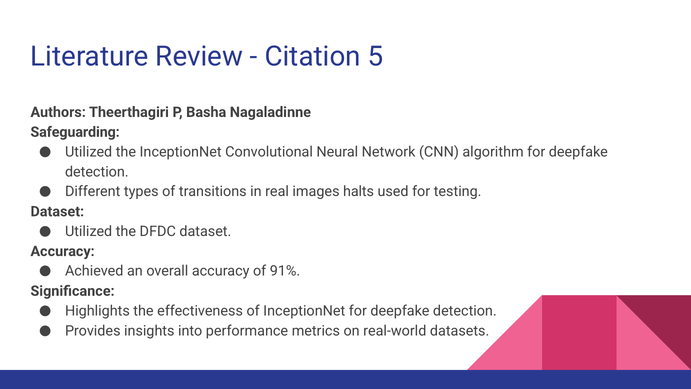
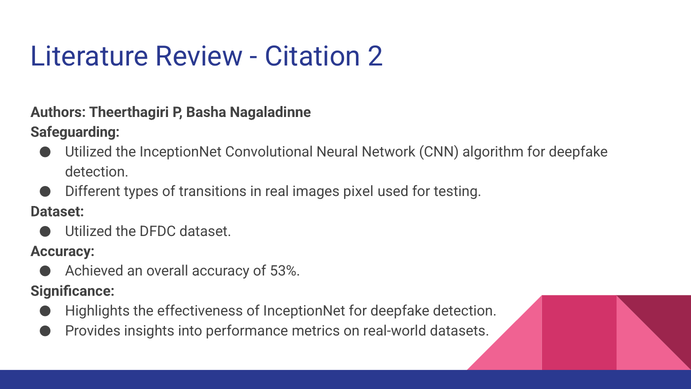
5: 5 -> 2
halts: halts -> pixel
91%: 91% -> 53%
